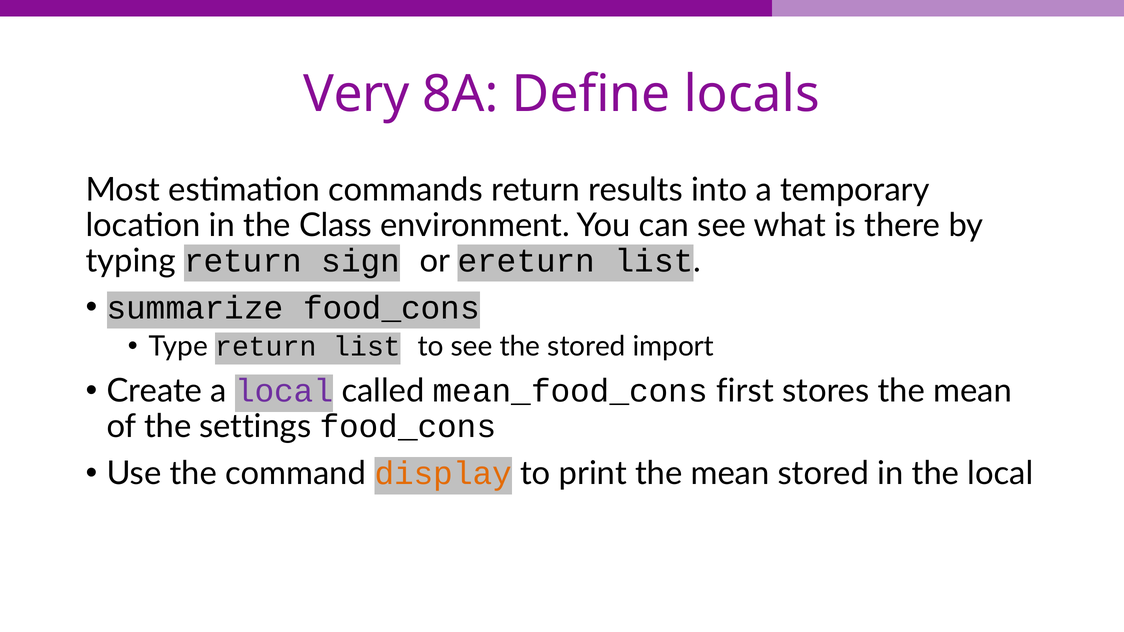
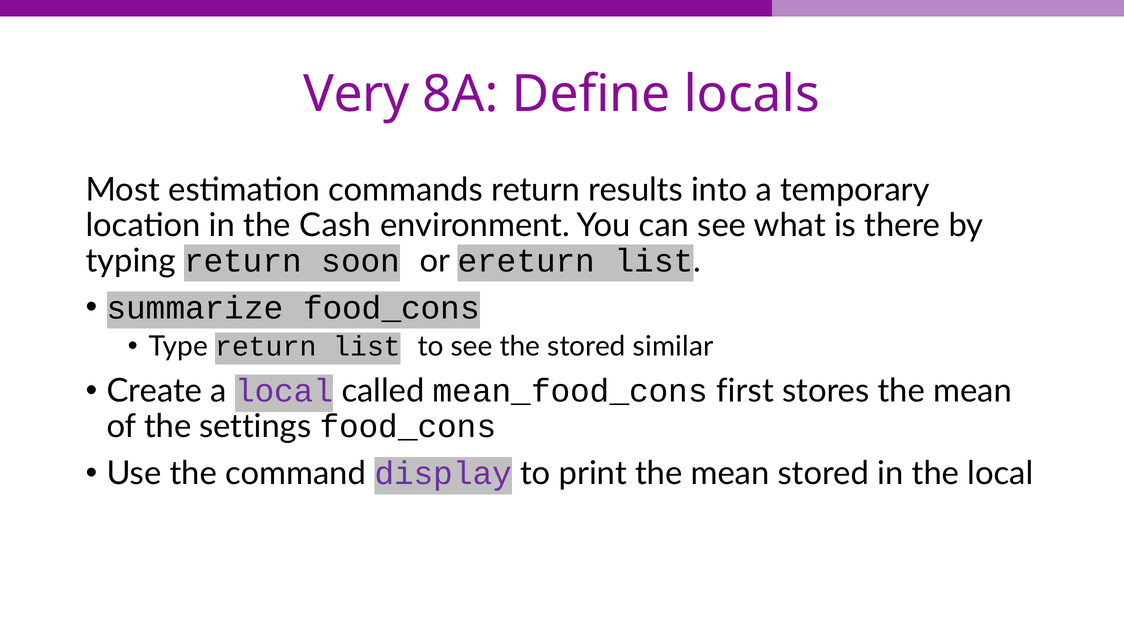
Class: Class -> Cash
sign: sign -> soon
import: import -> similar
display colour: orange -> purple
